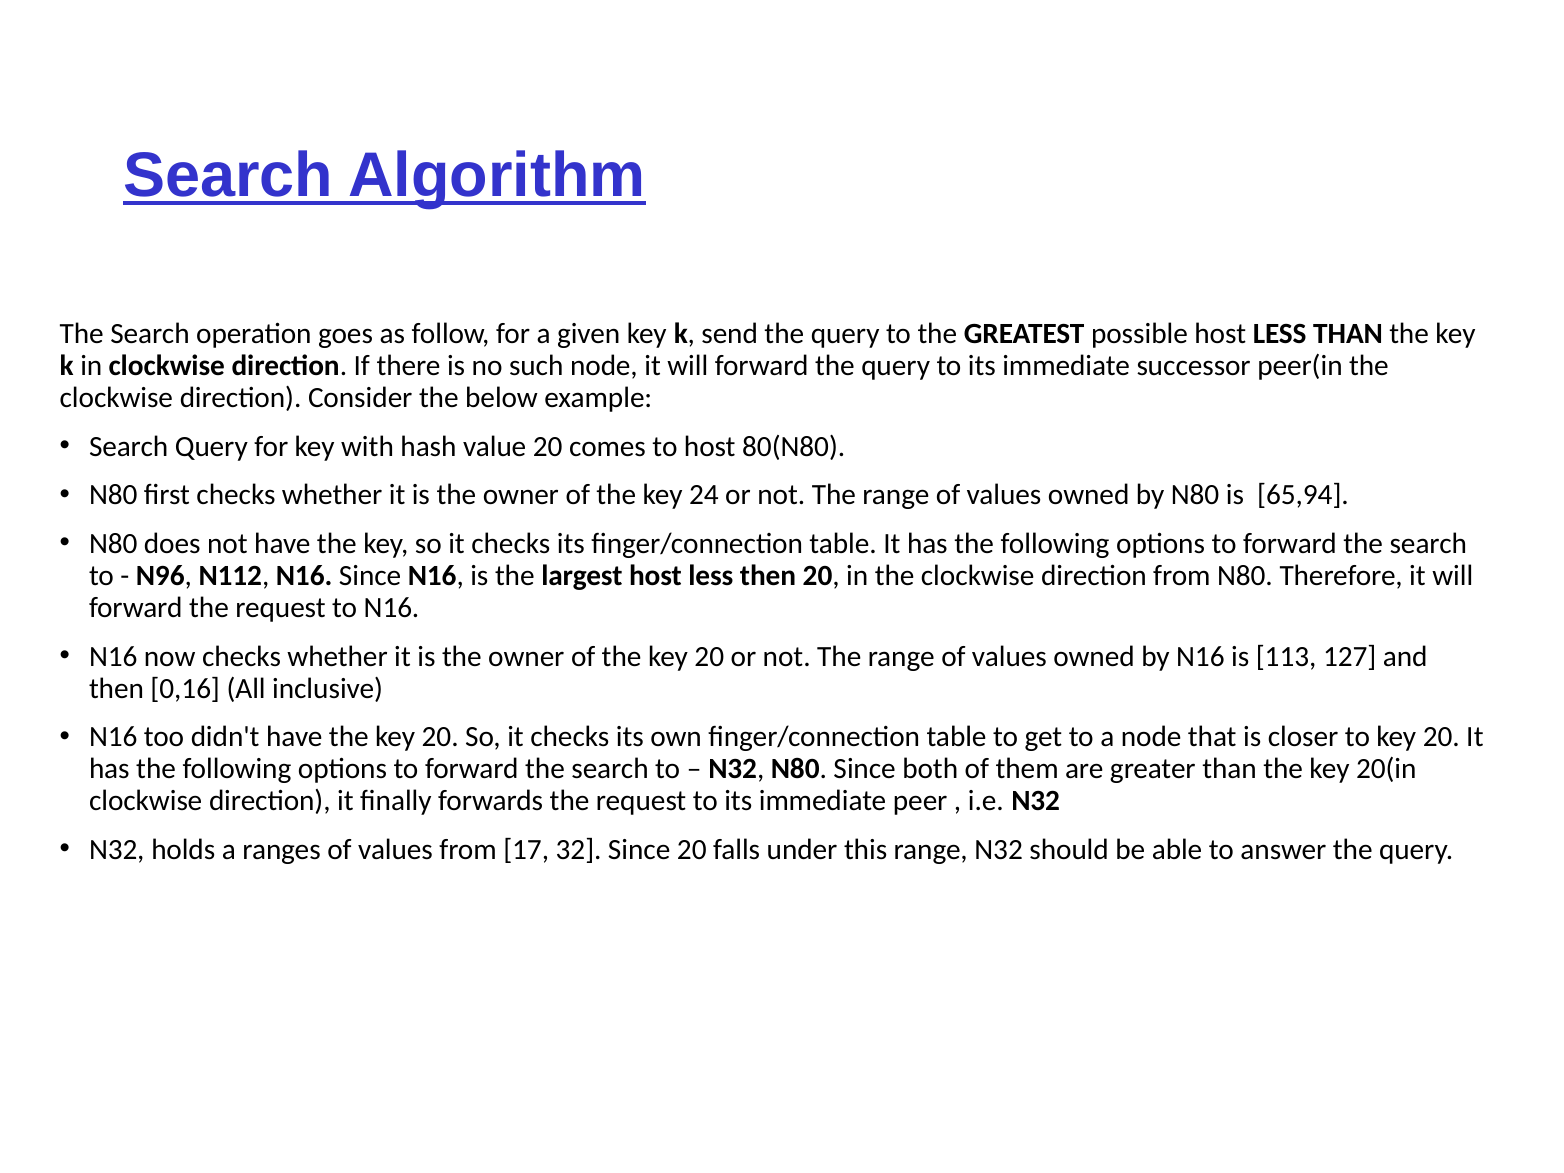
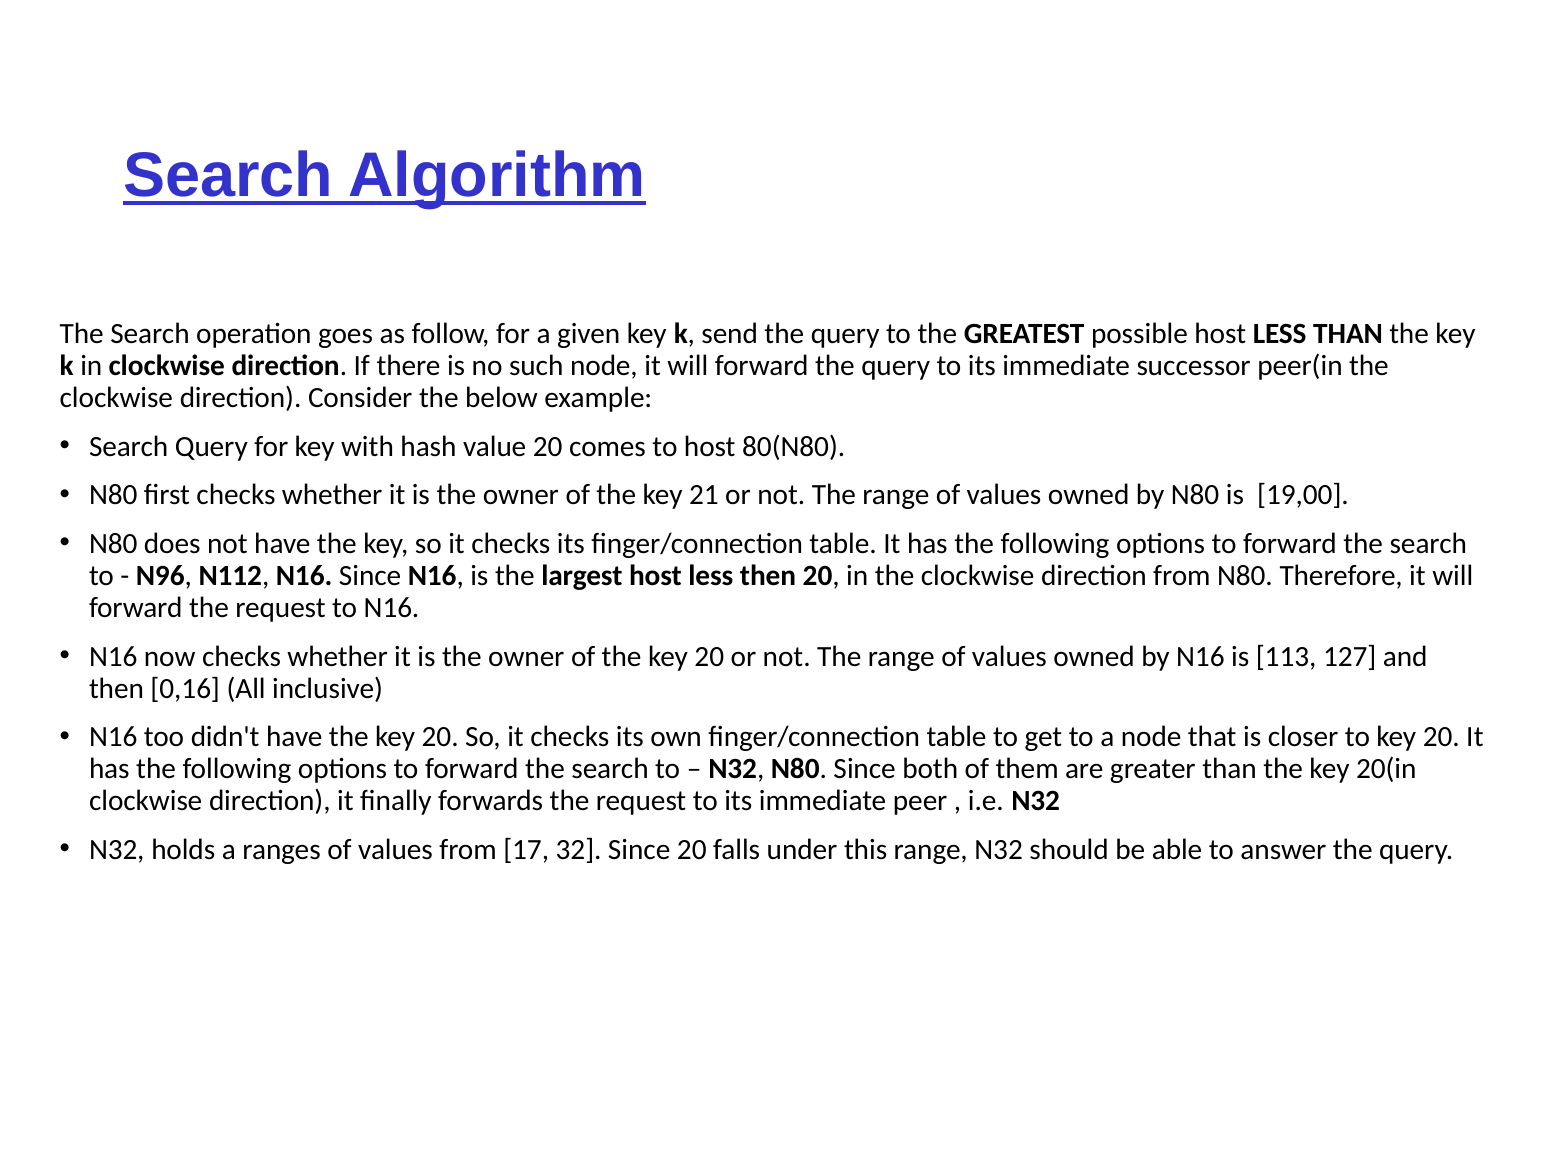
24: 24 -> 21
65,94: 65,94 -> 19,00
